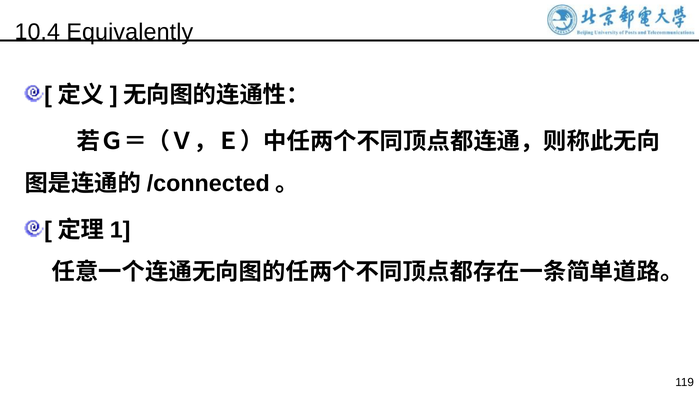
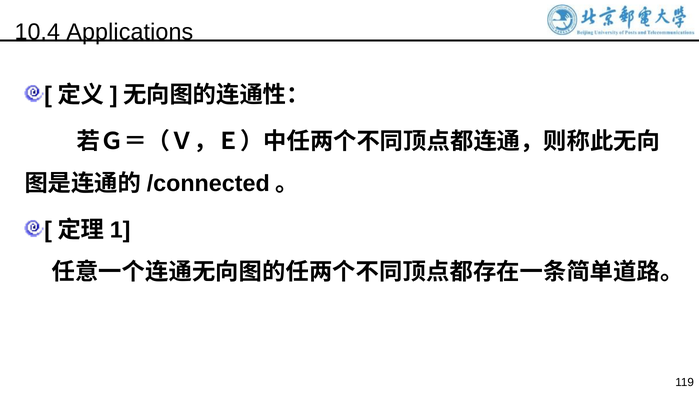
Equivalently: Equivalently -> Applications
